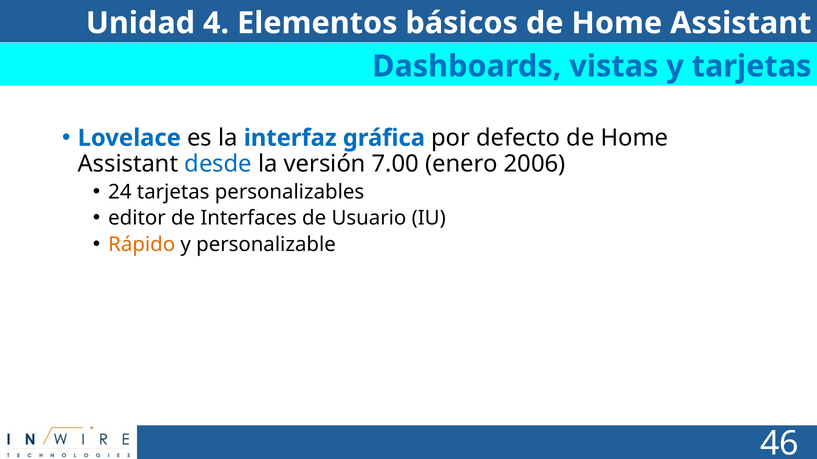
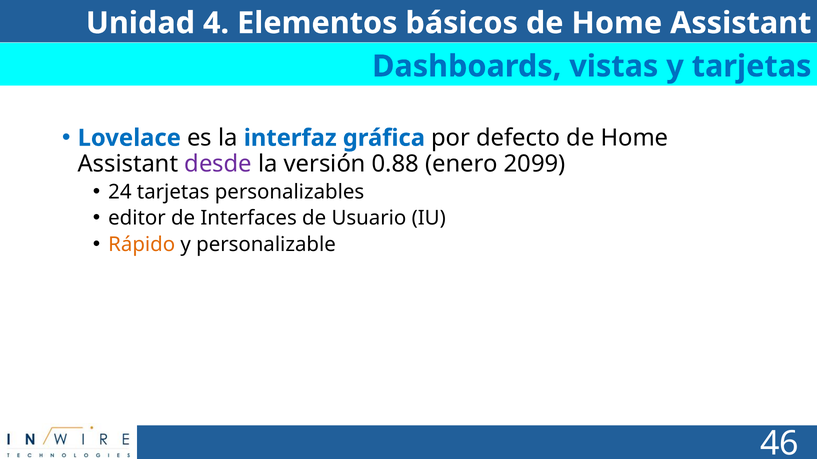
desde colour: blue -> purple
7.00: 7.00 -> 0.88
2006: 2006 -> 2099
